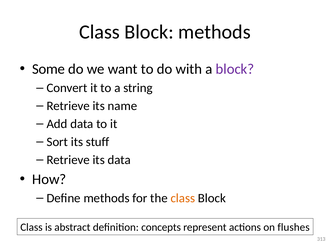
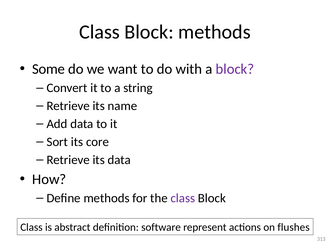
stuff: stuff -> core
class at (183, 199) colour: orange -> purple
concepts: concepts -> software
